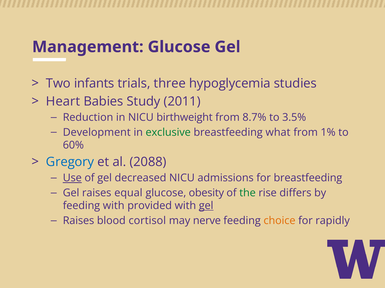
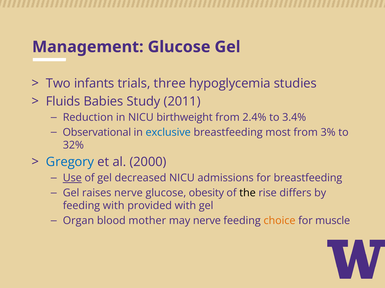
Heart: Heart -> Fluids
8.7%: 8.7% -> 2.4%
3.5%: 3.5% -> 3.4%
Development: Development -> Observational
exclusive colour: green -> blue
what: what -> most
1%: 1% -> 3%
60%: 60% -> 32%
2088: 2088 -> 2000
raises equal: equal -> nerve
the colour: green -> black
gel at (206, 206) underline: present -> none
Raises at (78, 221): Raises -> Organ
cortisol: cortisol -> mother
rapidly: rapidly -> muscle
